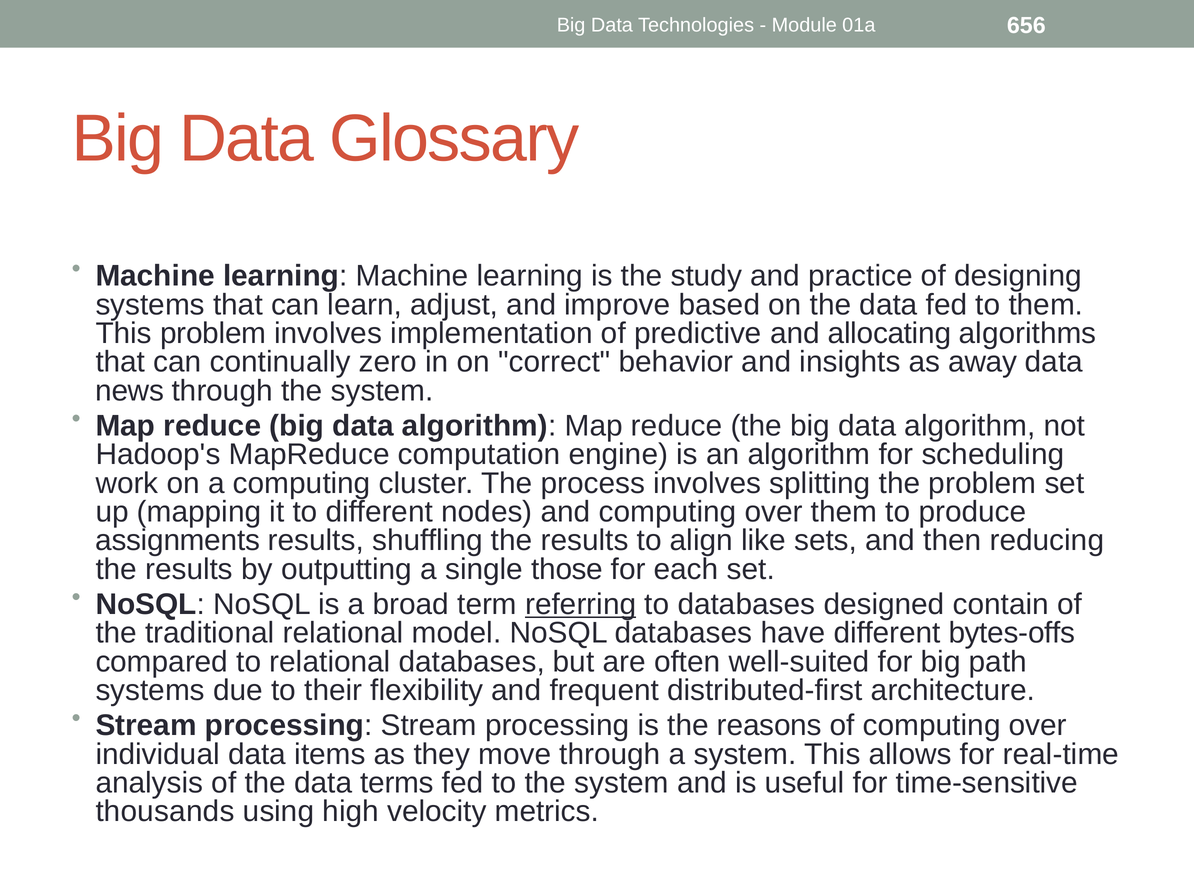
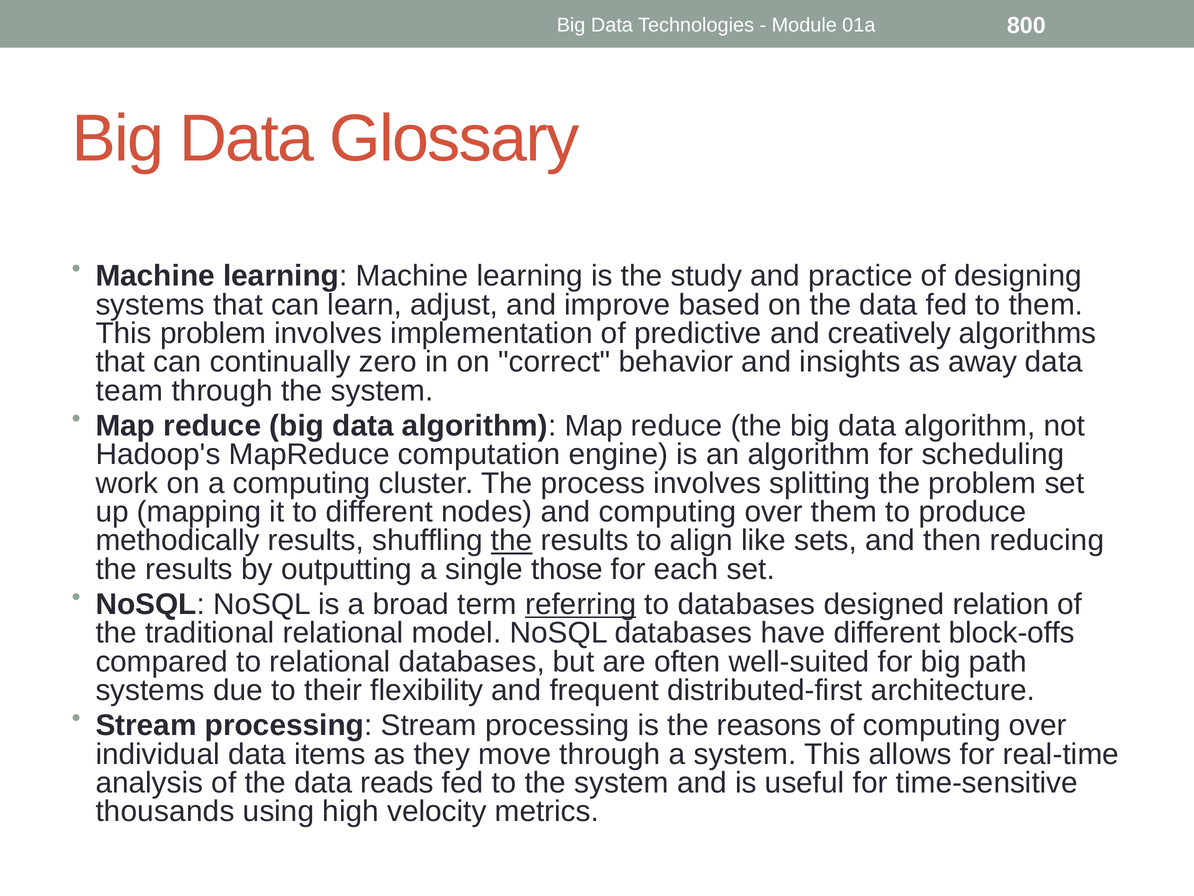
656: 656 -> 800
allocating: allocating -> creatively
news: news -> team
assignments: assignments -> methodically
the at (512, 540) underline: none -> present
contain: contain -> relation
bytes-offs: bytes-offs -> block-offs
terms: terms -> reads
